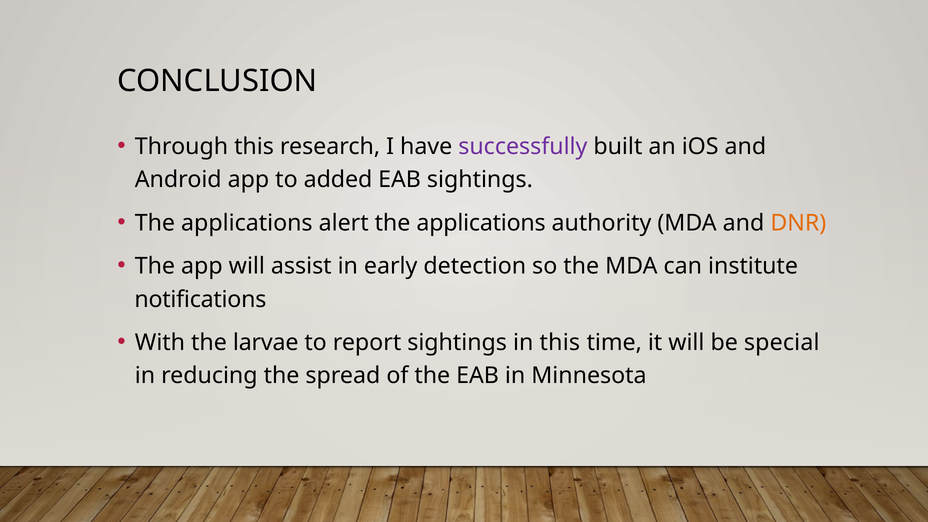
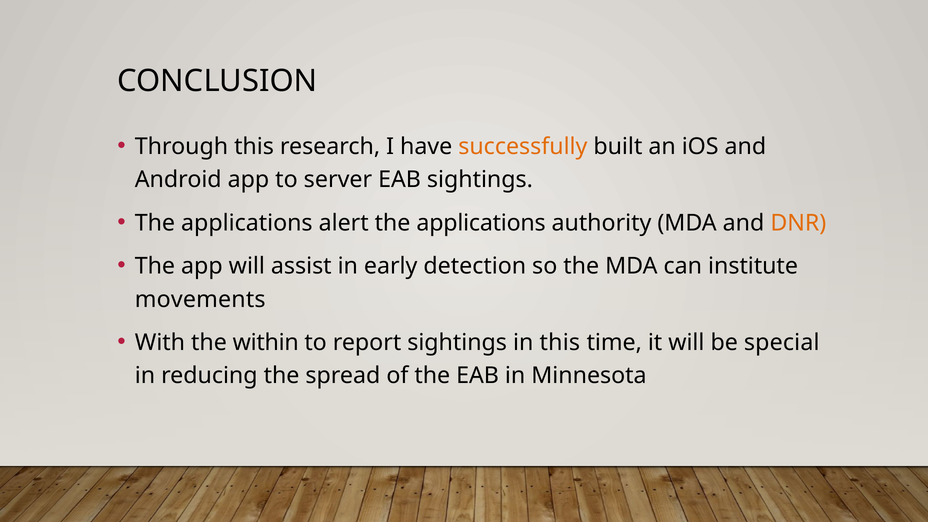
successfully colour: purple -> orange
added: added -> server
notifications: notifications -> movements
larvae: larvae -> within
